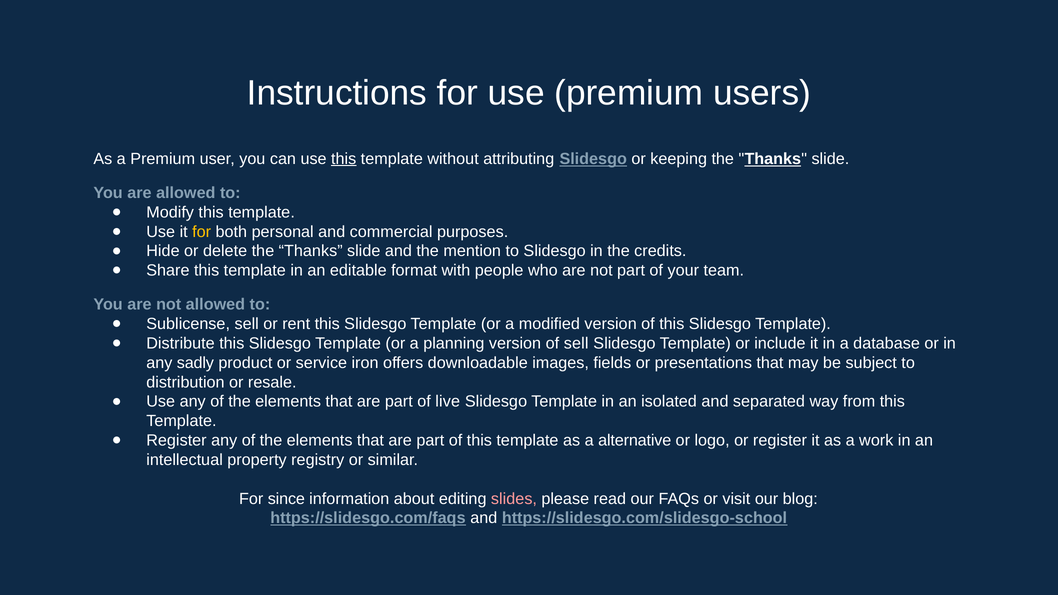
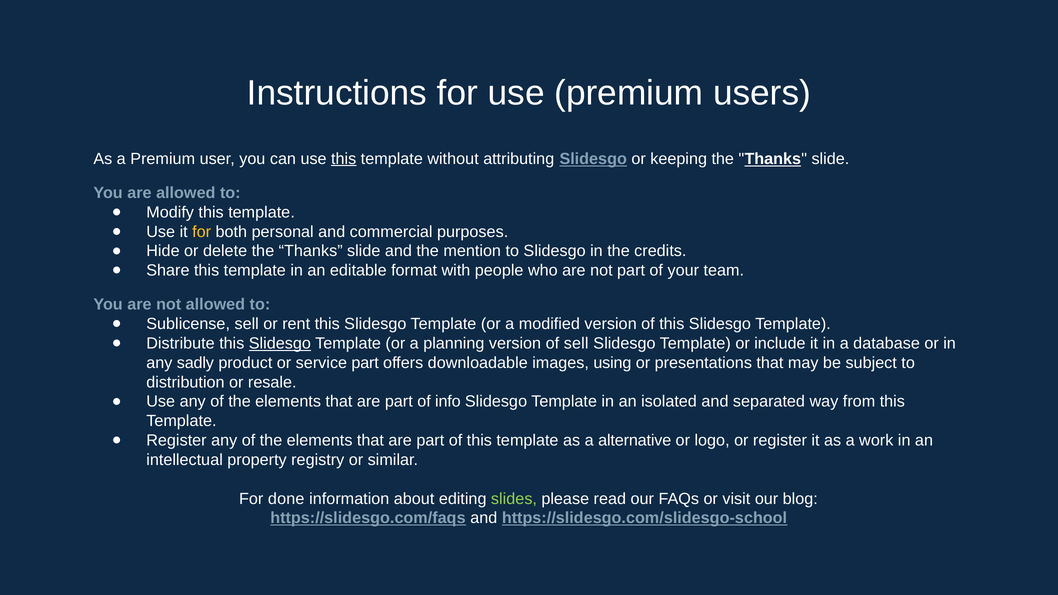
Slidesgo at (280, 344) underline: none -> present
service iron: iron -> part
fields: fields -> using
live: live -> info
since: since -> done
slides colour: pink -> light green
